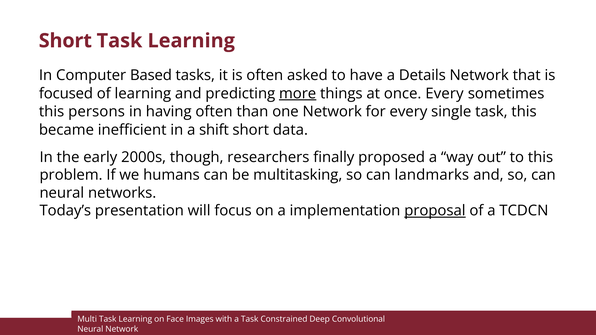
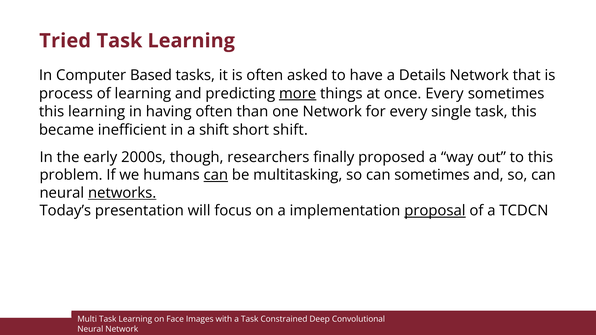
Short at (65, 41): Short -> Tried
focused: focused -> process
this persons: persons -> learning
short data: data -> shift
can at (216, 175) underline: none -> present
can landmarks: landmarks -> sometimes
networks underline: none -> present
